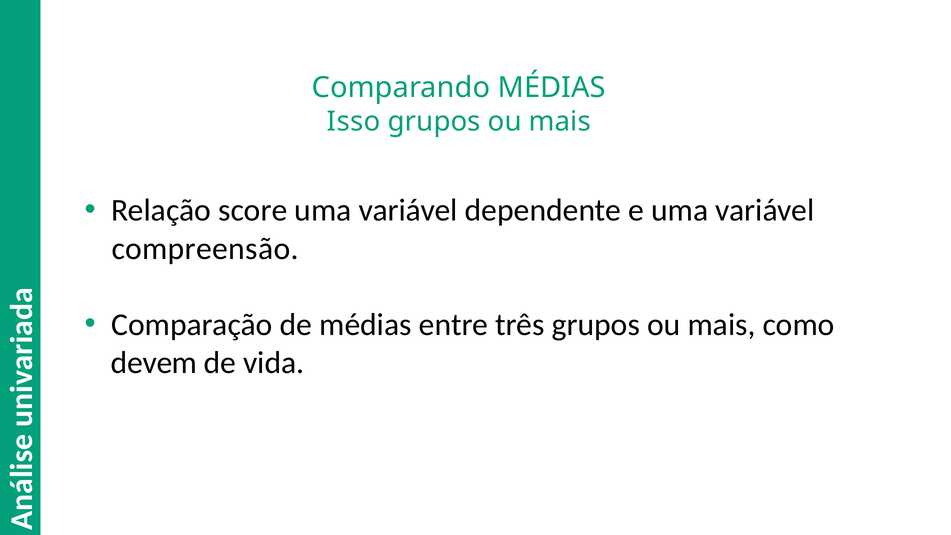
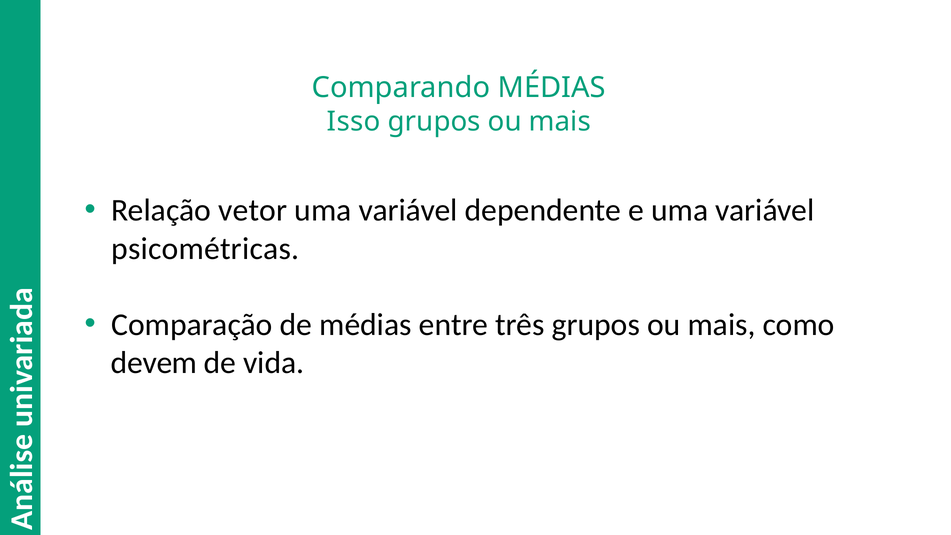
score: score -> vetor
compreensão: compreensão -> psicométricas
